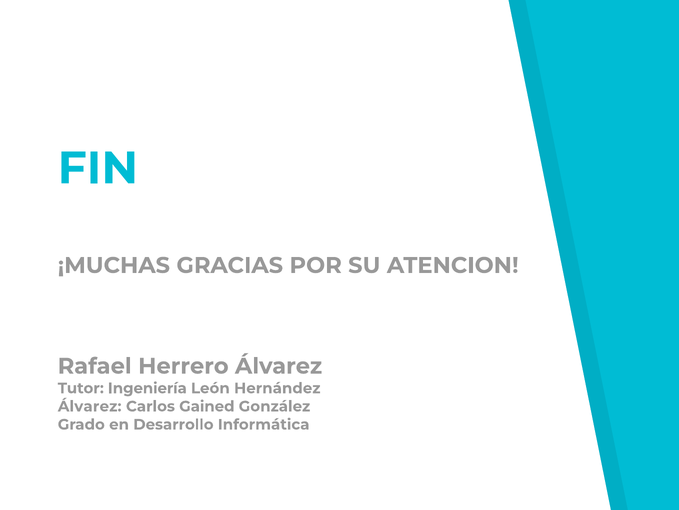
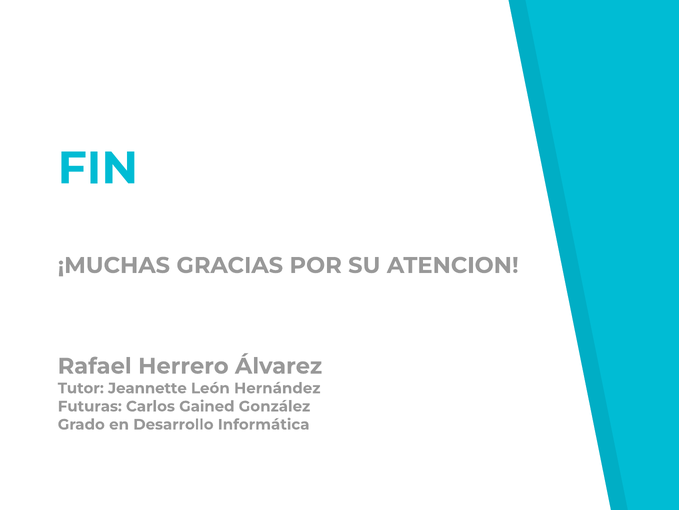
Ingeniería: Ingeniería -> Jeannette
Álvarez at (90, 406): Álvarez -> Futuras
